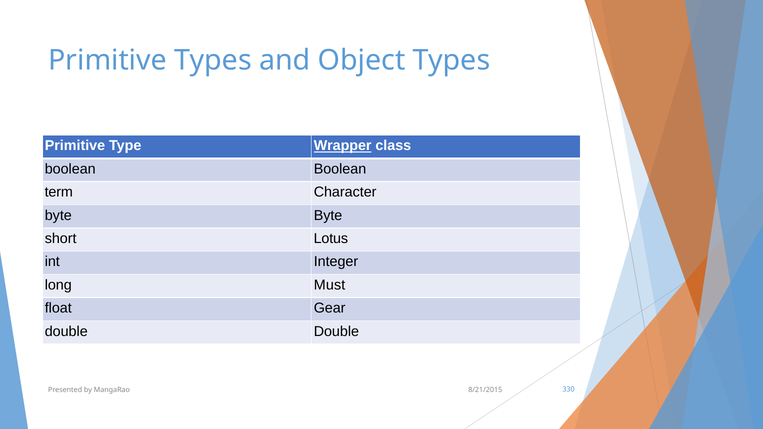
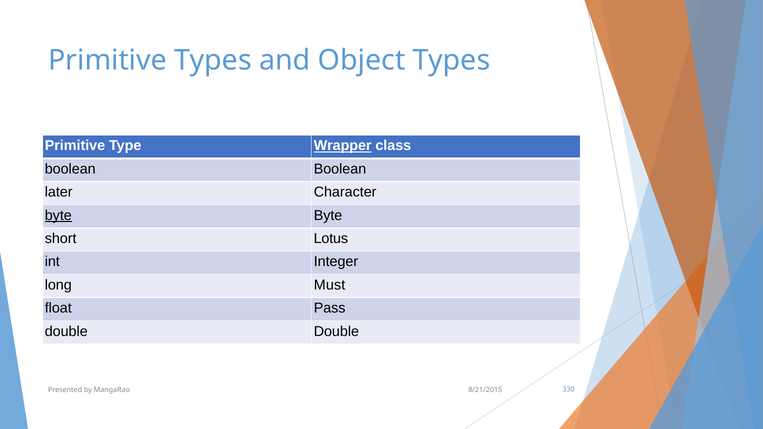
term: term -> later
byte at (58, 215) underline: none -> present
Gear: Gear -> Pass
